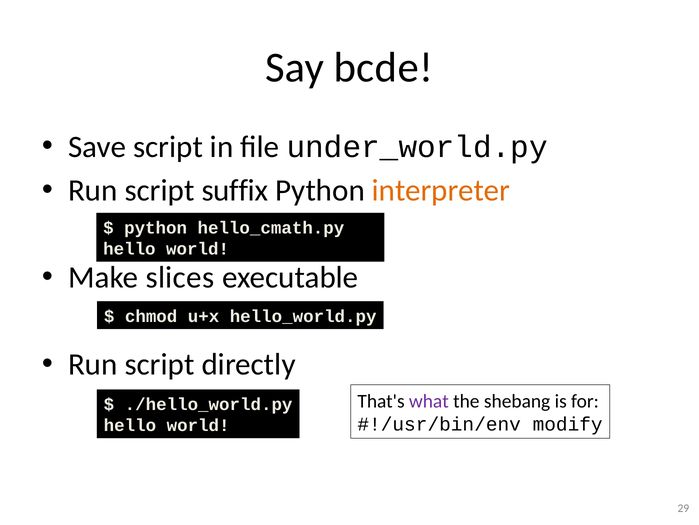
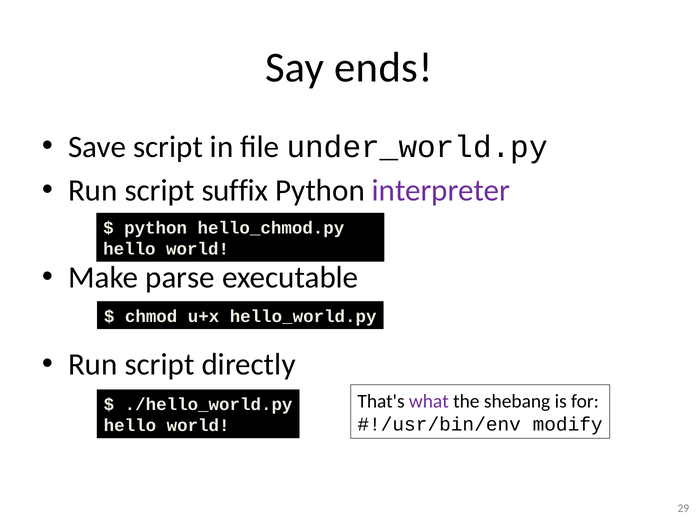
bcde: bcde -> ends
interpreter colour: orange -> purple
hello_cmath.py: hello_cmath.py -> hello_chmod.py
slices: slices -> parse
